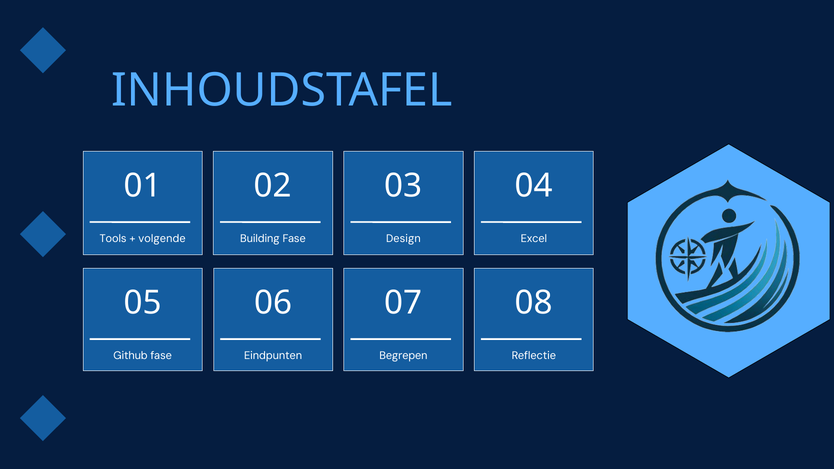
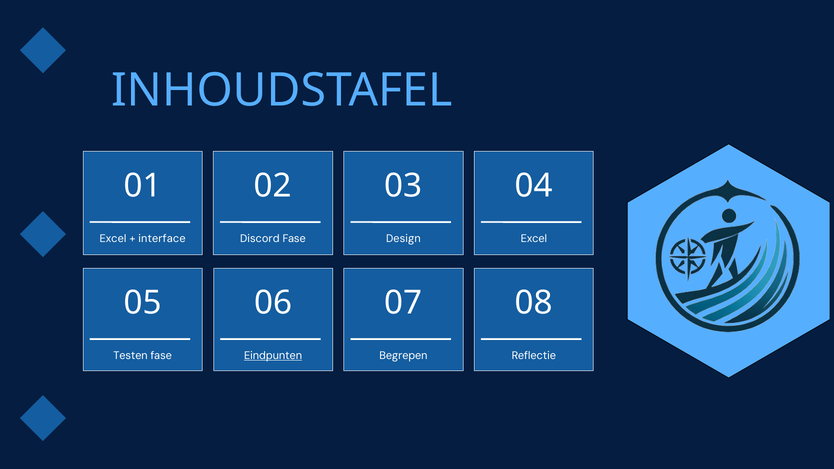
Tools at (113, 238): Tools -> Excel
volgende: volgende -> interface
Building: Building -> Discord
Github: Github -> Testen
Eindpunten underline: none -> present
